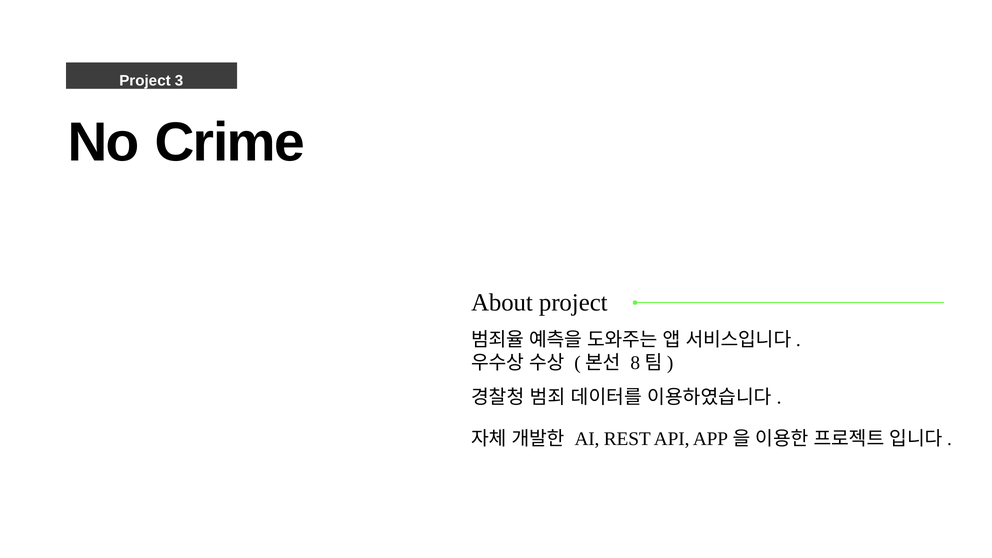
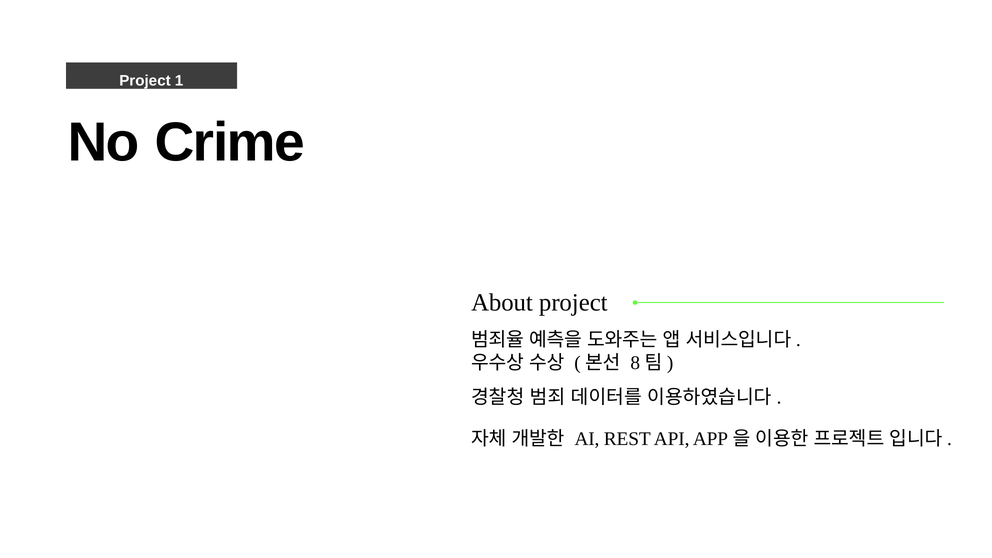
3: 3 -> 1
